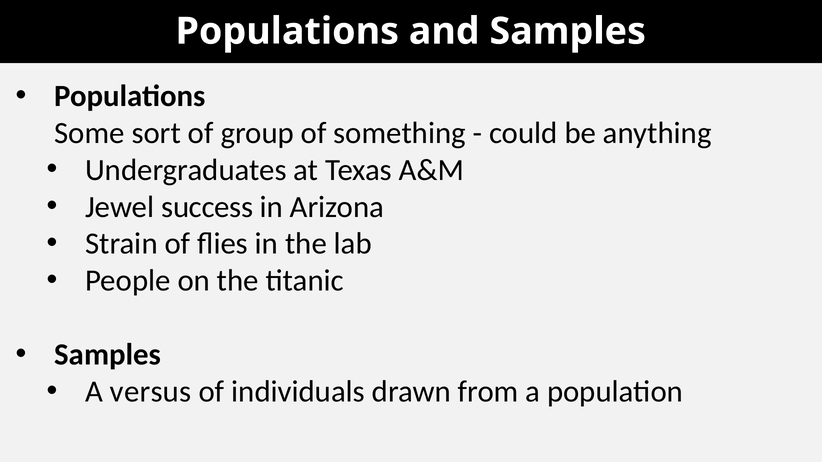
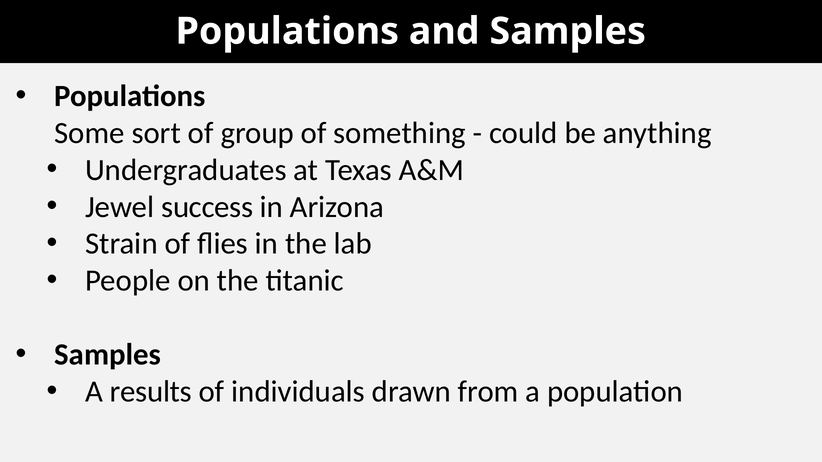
versus: versus -> results
